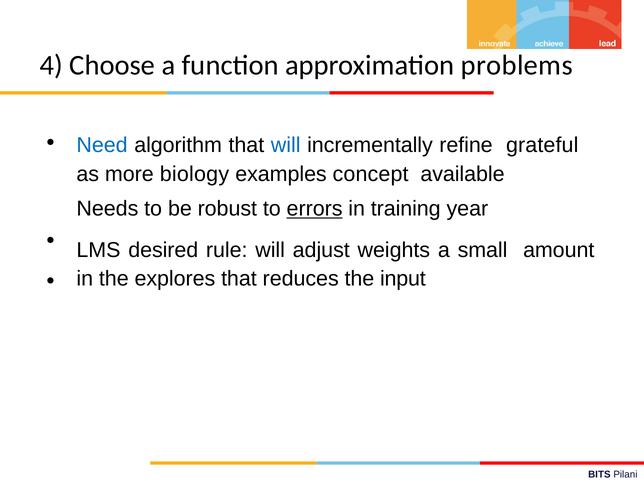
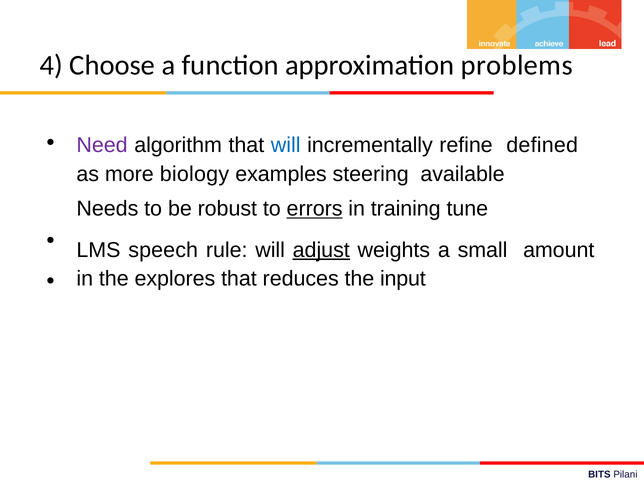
Need colour: blue -> purple
grateful: grateful -> defined
concept: concept -> steering
year: year -> tune
desired: desired -> speech
adjust underline: none -> present
